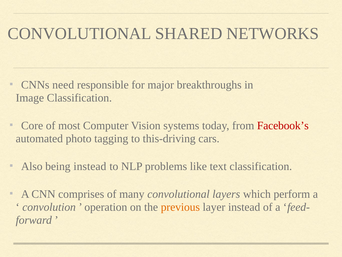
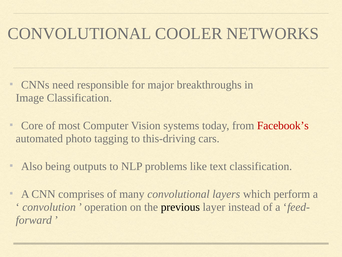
SHARED: SHARED -> COOLER
being instead: instead -> outputs
previous colour: orange -> black
